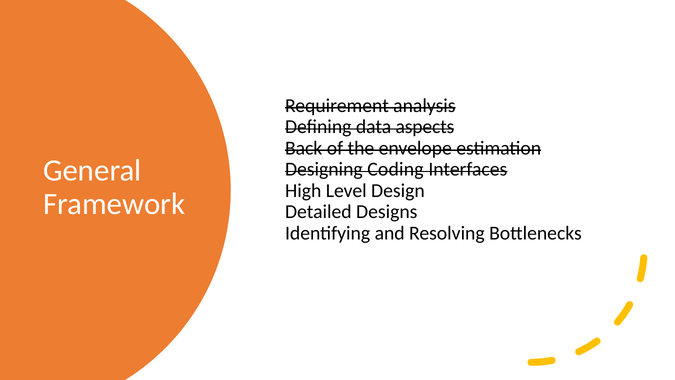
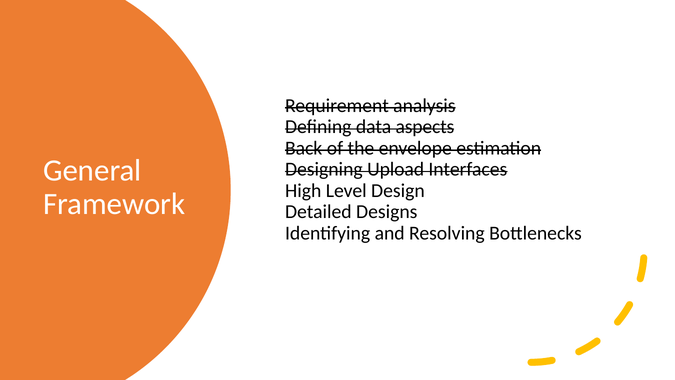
Coding: Coding -> Upload
